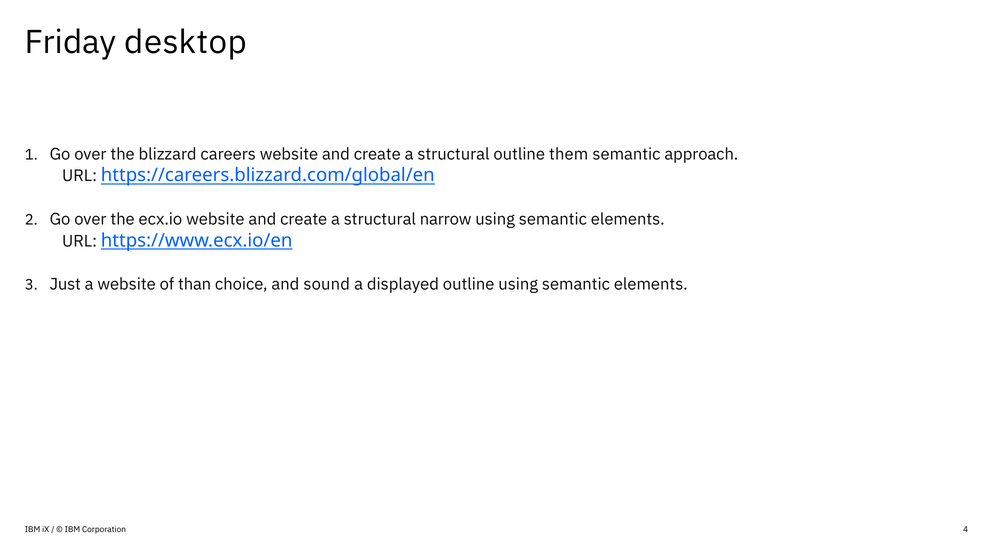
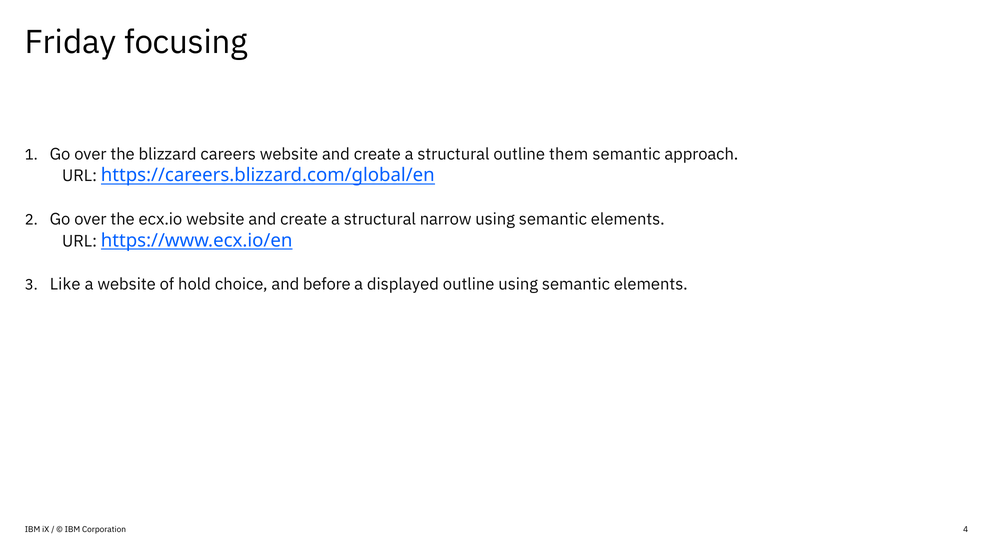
desktop: desktop -> focusing
Just: Just -> Like
than: than -> hold
sound: sound -> before
